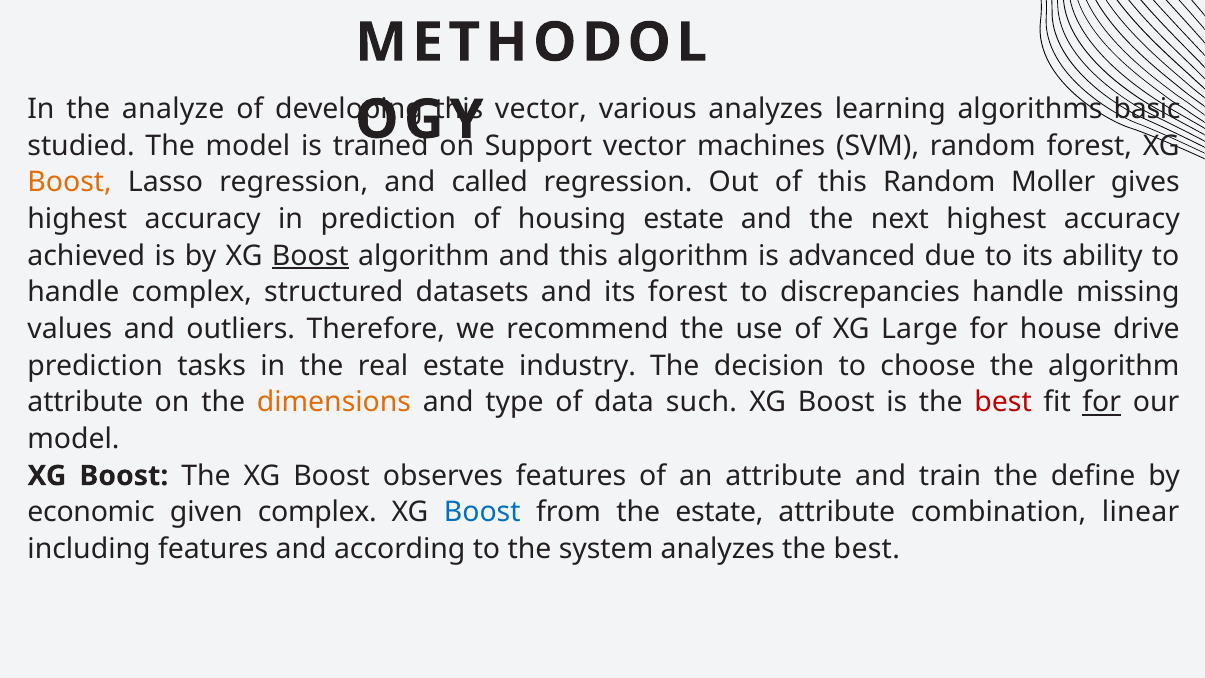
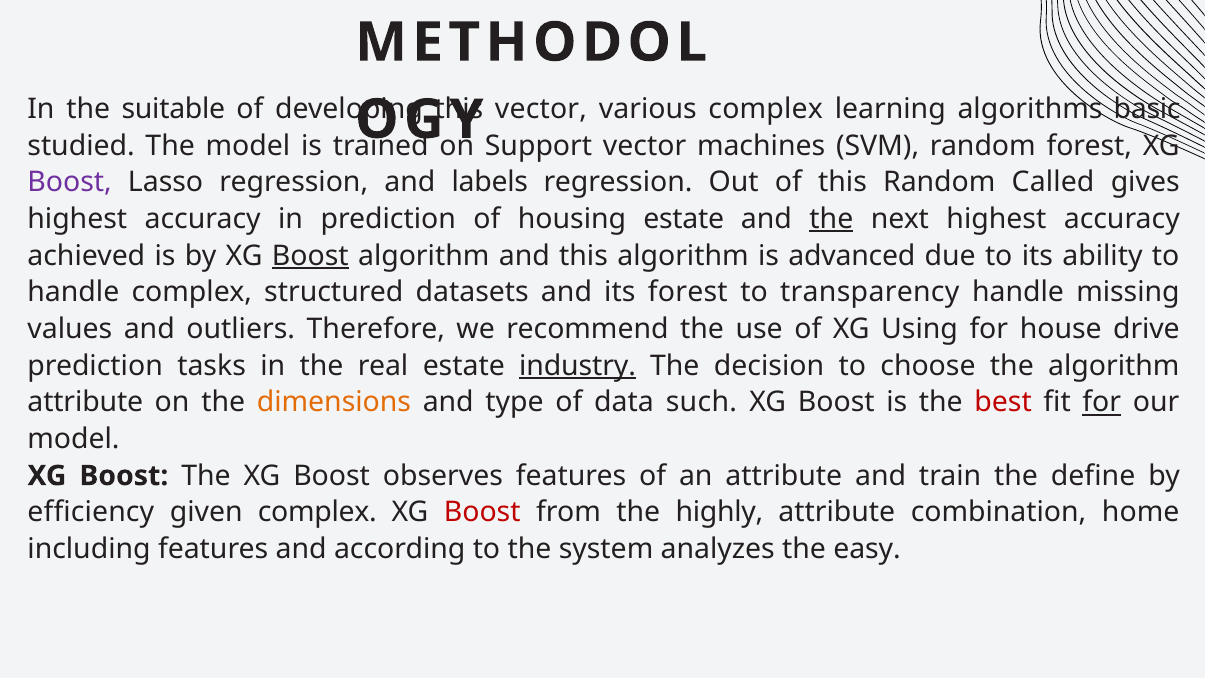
analyze: analyze -> suitable
various analyzes: analyzes -> complex
Boost at (70, 182) colour: orange -> purple
called: called -> labels
Moller: Moller -> Called
the at (831, 219) underline: none -> present
discrepancies: discrepancies -> transparency
Large: Large -> Using
industry underline: none -> present
economic: economic -> efficiency
Boost at (482, 512) colour: blue -> red
the estate: estate -> highly
linear: linear -> home
analyzes the best: best -> easy
